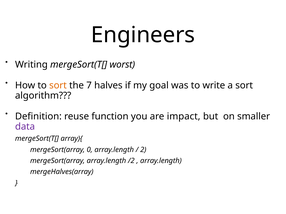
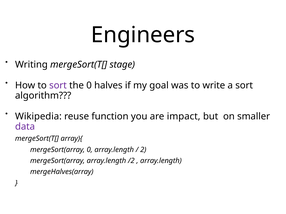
worst: worst -> stage
sort at (58, 86) colour: orange -> purple
the 7: 7 -> 0
Definition: Definition -> Wikipedia
